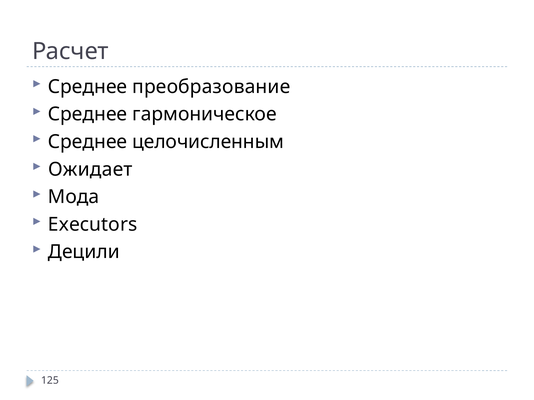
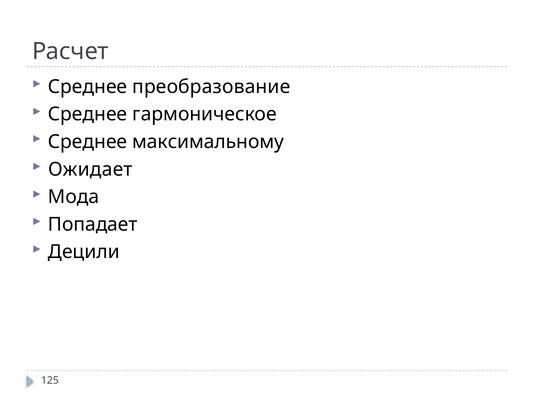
целочисленным: целочисленным -> максимальному
Executors: Executors -> Попадает
